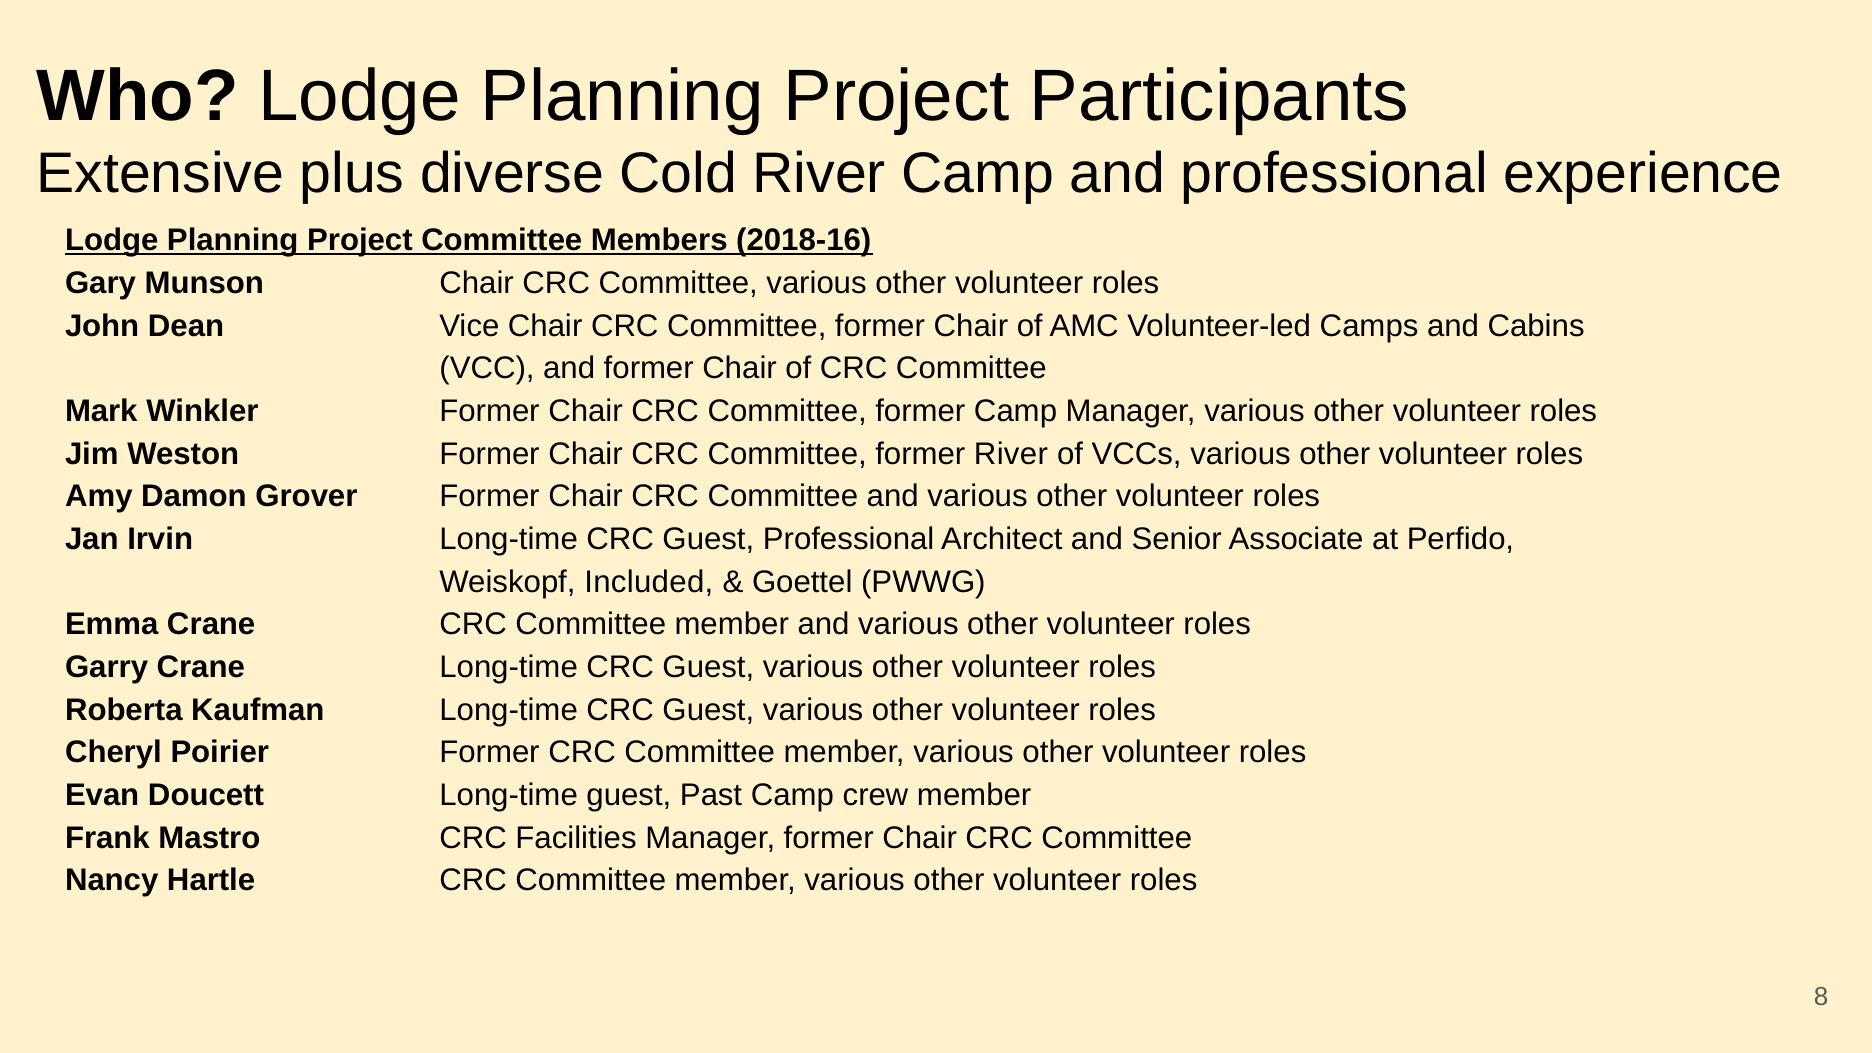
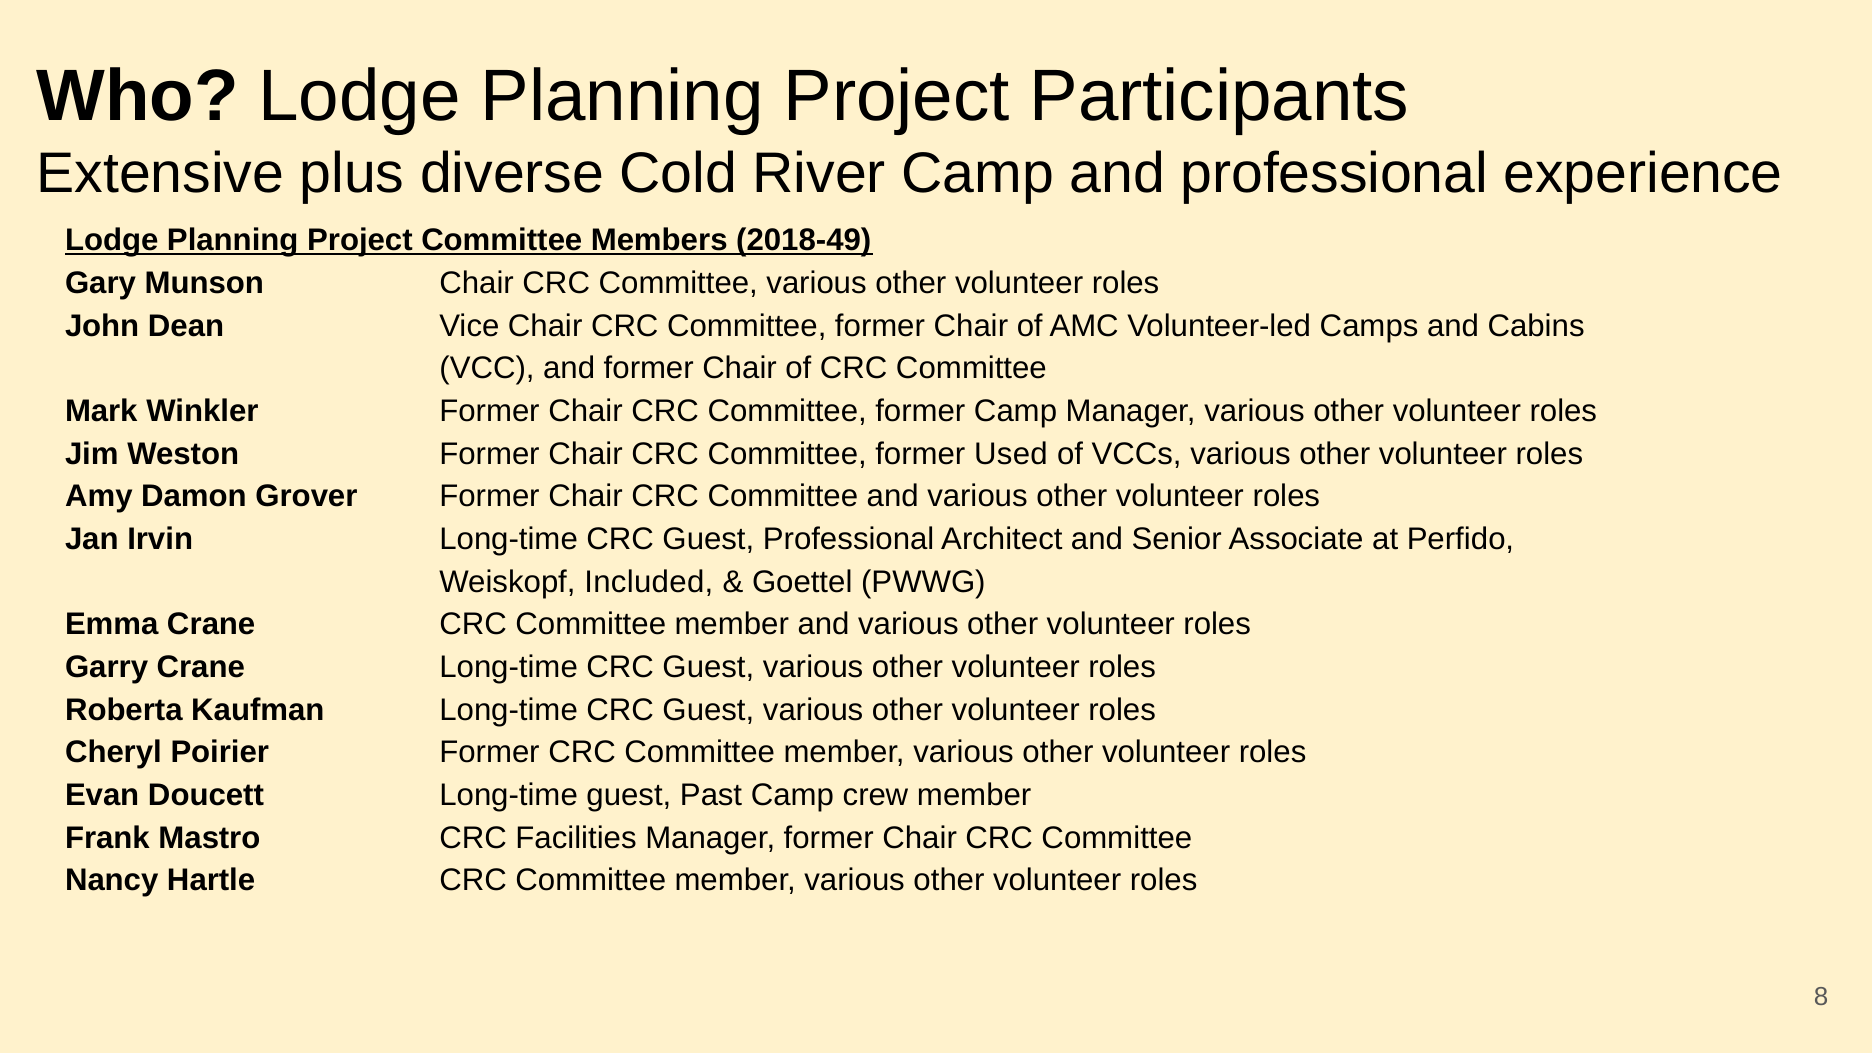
2018-16: 2018-16 -> 2018-49
former River: River -> Used
